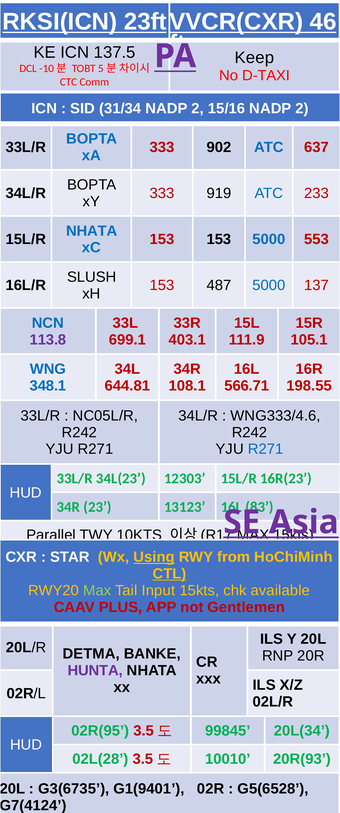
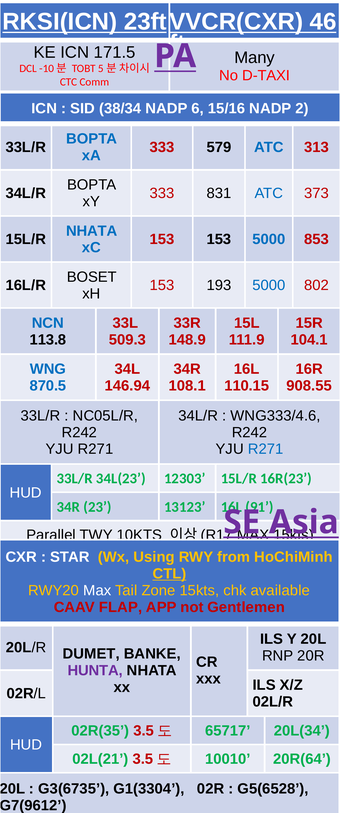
137.5: 137.5 -> 171.5
Keep: Keep -> Many
31/34: 31/34 -> 38/34
2 at (198, 109): 2 -> 6
902: 902 -> 579
637: 637 -> 313
919: 919 -> 831
233: 233 -> 373
553: 553 -> 853
SLUSH: SLUSH -> BOSET
487: 487 -> 193
137: 137 -> 802
113.8 colour: purple -> black
699.1: 699.1 -> 509.3
403.1: 403.1 -> 148.9
105.1: 105.1 -> 104.1
348.1: 348.1 -> 870.5
644.81: 644.81 -> 146.94
566.71: 566.71 -> 110.15
198.55: 198.55 -> 908.55
83: 83 -> 91
Using underline: present -> none
Max at (97, 591) colour: light green -> white
Input: Input -> Zone
PLUS: PLUS -> FLAP
DETMA: DETMA -> DUMET
02R(95: 02R(95 -> 02R(35
99845: 99845 -> 65717
02L(28: 02L(28 -> 02L(21
20R(93: 20R(93 -> 20R(64
G1(9401: G1(9401 -> G1(3304
G7(4124: G7(4124 -> G7(9612
